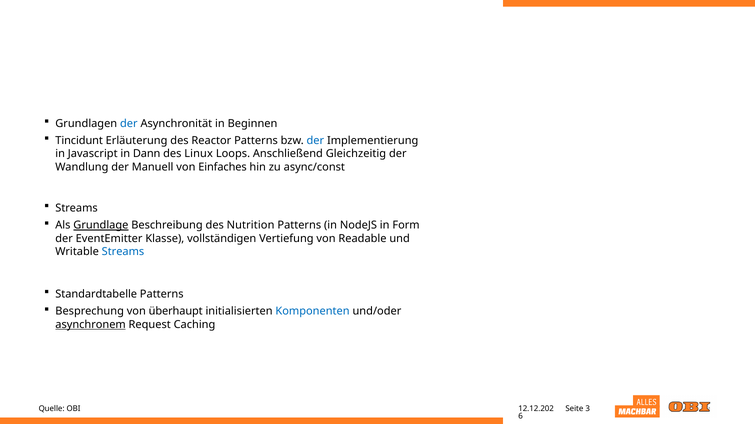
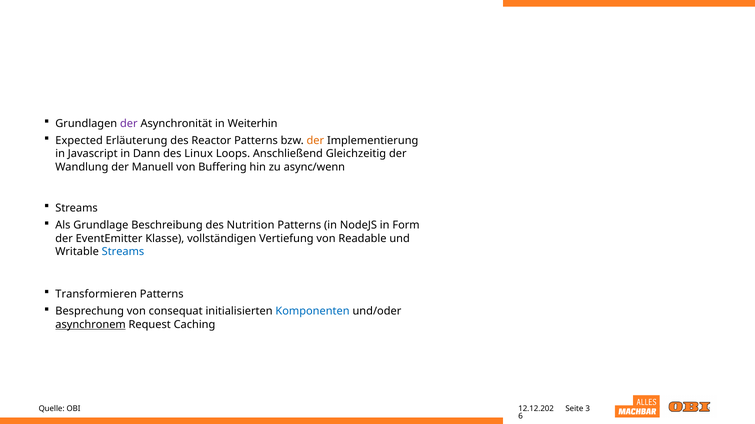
der at (129, 124) colour: blue -> purple
Beginnen: Beginnen -> Weiterhin
Tincidunt: Tincidunt -> Expected
der at (315, 141) colour: blue -> orange
Einfaches: Einfaches -> Buffering
async/const: async/const -> async/wenn
Grundlage underline: present -> none
Standardtabelle: Standardtabelle -> Transformieren
überhaupt: überhaupt -> consequat
